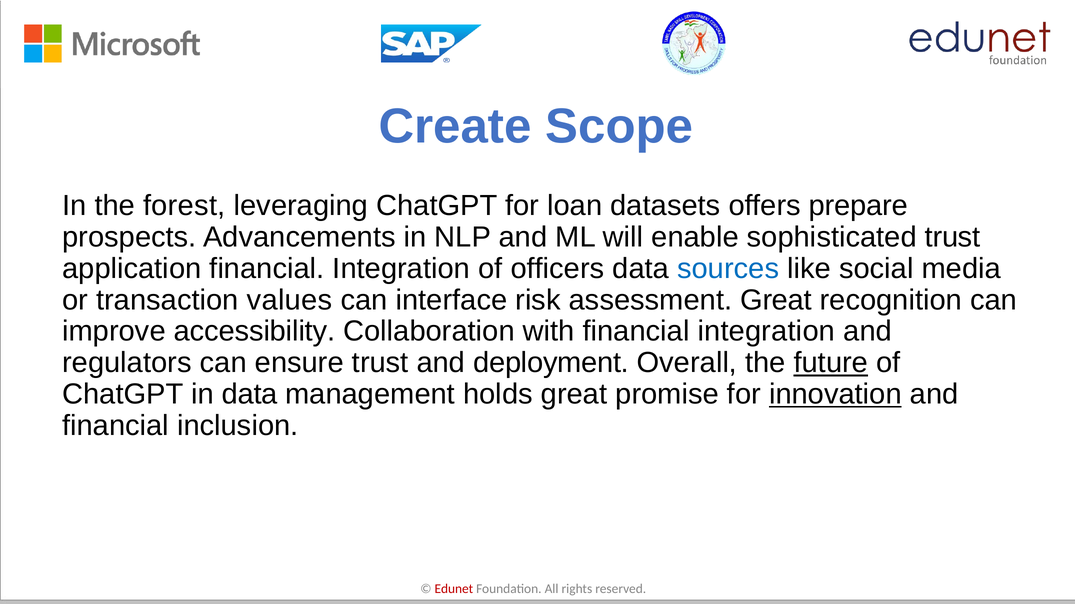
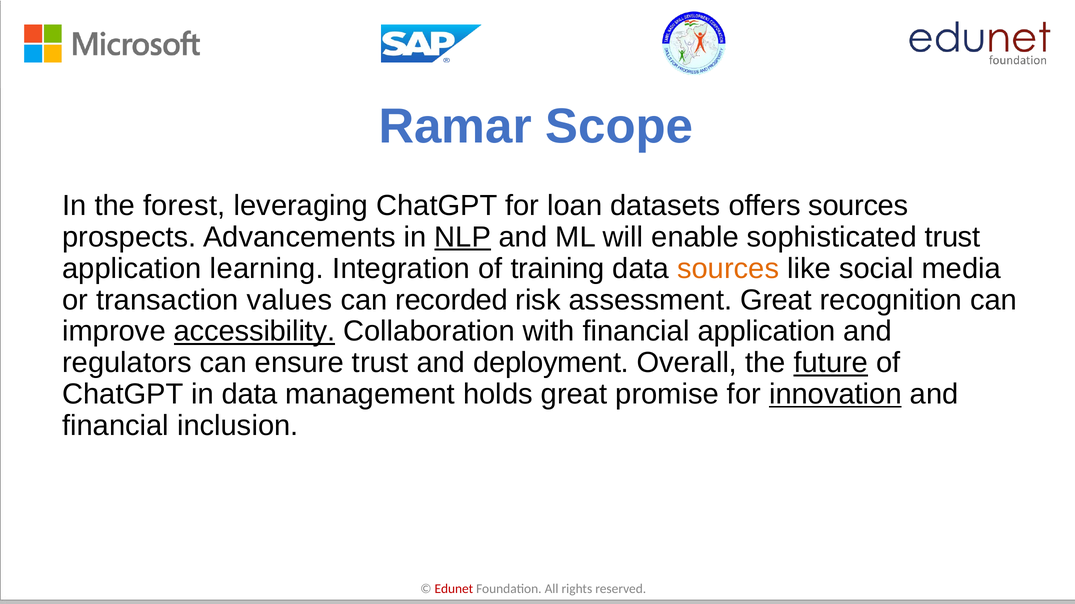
Create: Create -> Ramar
offers prepare: prepare -> sources
NLP underline: none -> present
application financial: financial -> learning
officers: officers -> training
sources at (728, 269) colour: blue -> orange
interface: interface -> recorded
accessibility underline: none -> present
with financial integration: integration -> application
